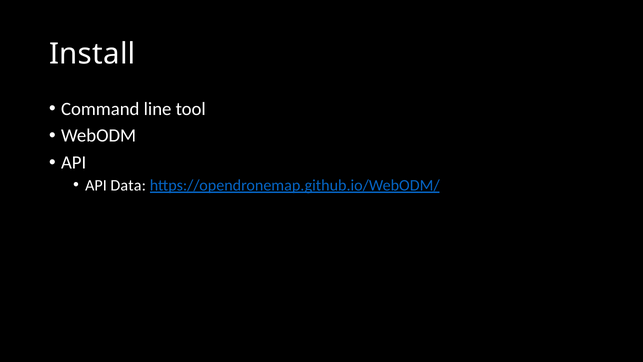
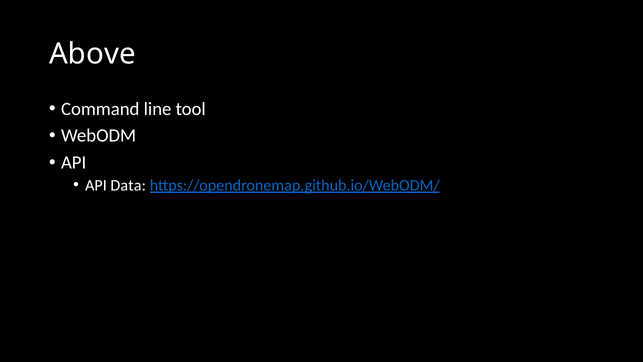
Install: Install -> Above
